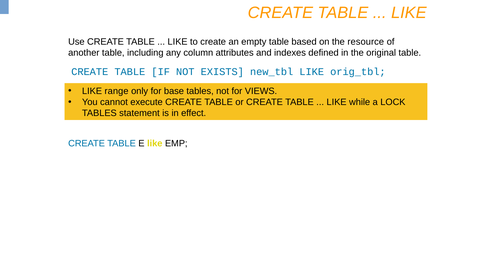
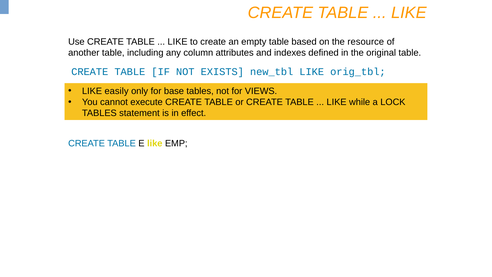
range: range -> easily
